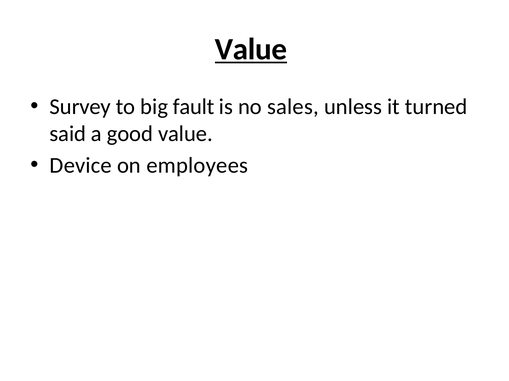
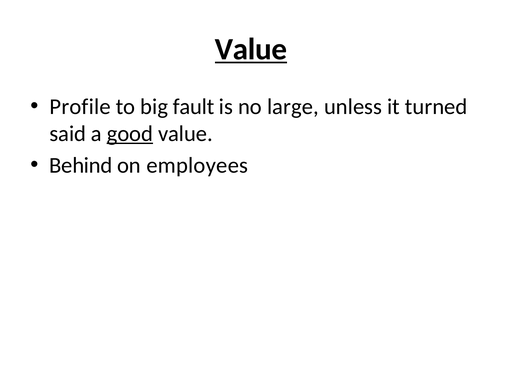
Survey: Survey -> Profile
sales: sales -> large
good underline: none -> present
Device: Device -> Behind
